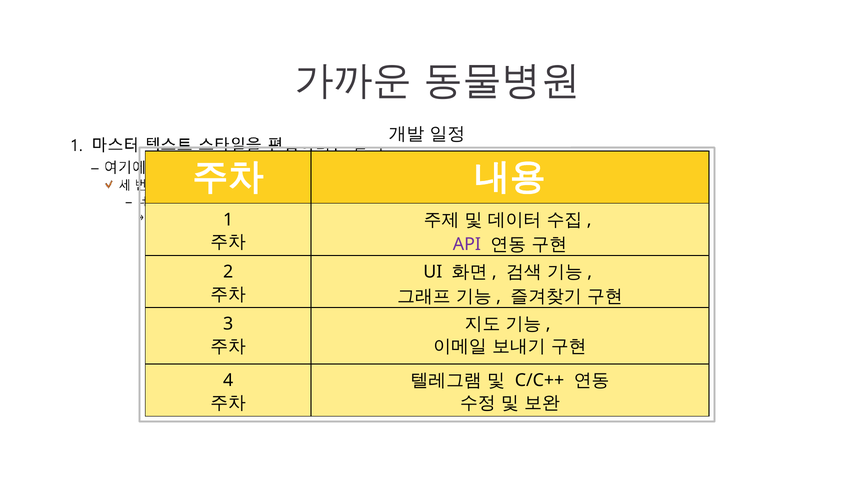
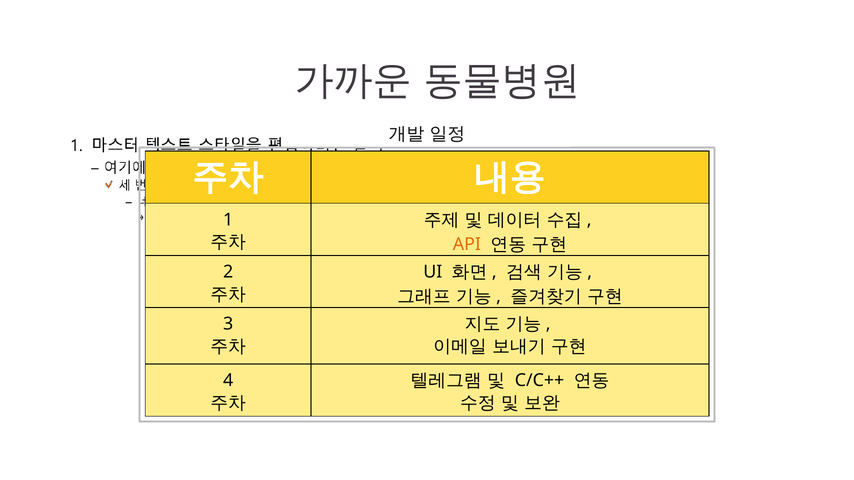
API colour: purple -> orange
